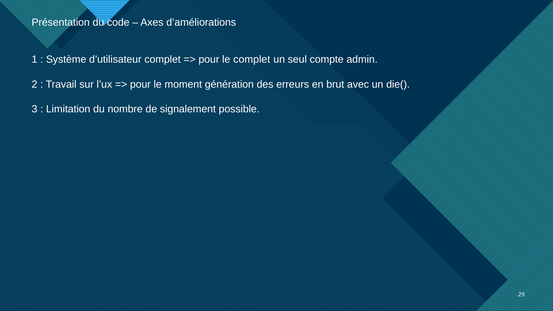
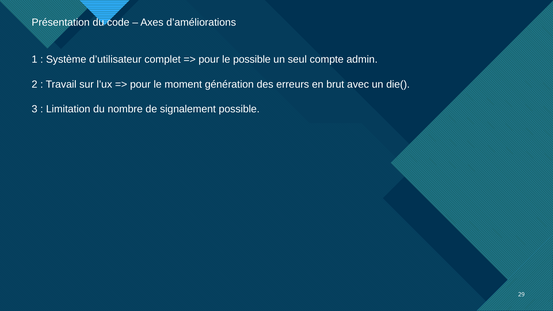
le complet: complet -> possible
